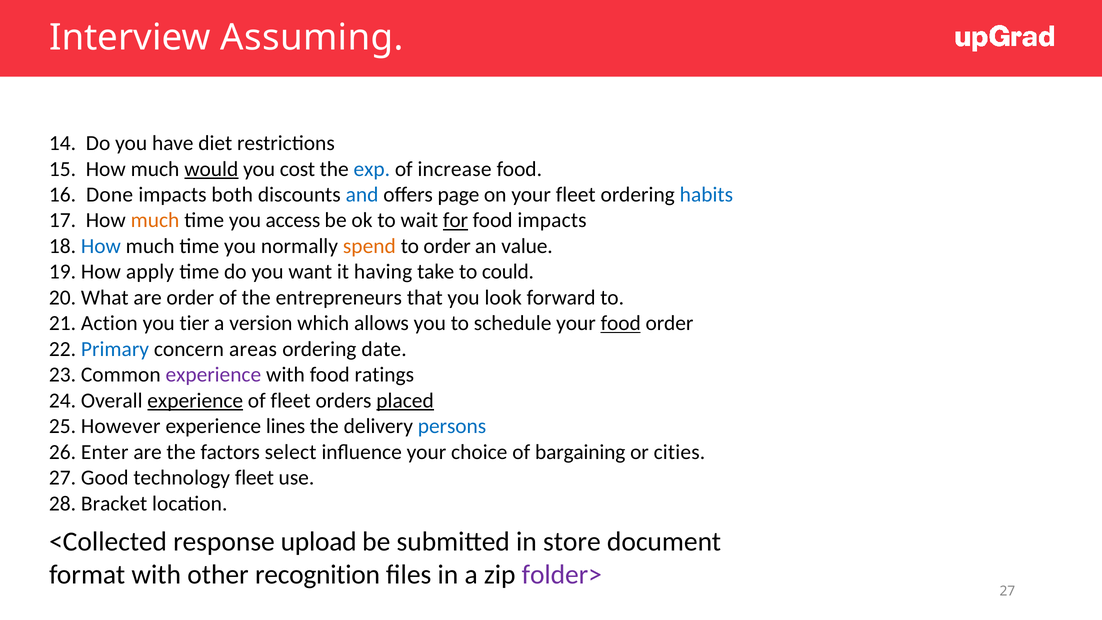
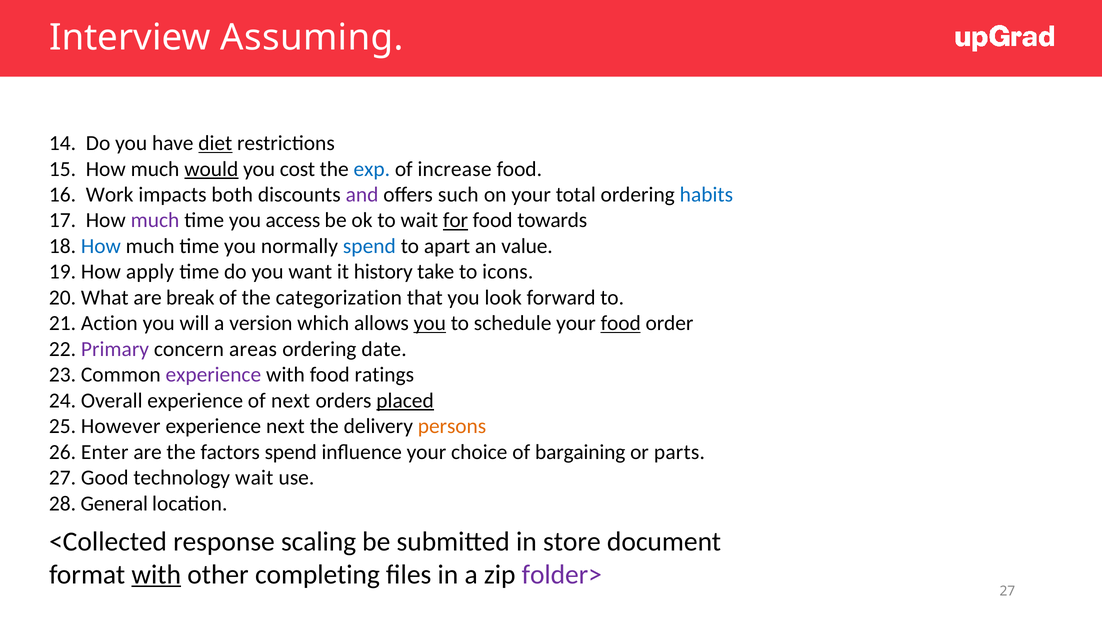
diet underline: none -> present
Done: Done -> Work
and colour: blue -> purple
page: page -> such
your fleet: fleet -> total
much at (155, 220) colour: orange -> purple
food impacts: impacts -> towards
spend at (369, 246) colour: orange -> blue
to order: order -> apart
having: having -> history
could: could -> icons
are order: order -> break
entrepreneurs: entrepreneurs -> categorization
tier: tier -> will
you at (430, 323) underline: none -> present
Primary colour: blue -> purple
experience at (195, 400) underline: present -> none
of fleet: fleet -> next
experience lines: lines -> next
persons colour: blue -> orange
factors select: select -> spend
cities: cities -> parts
technology fleet: fleet -> wait
Bracket: Bracket -> General
upload: upload -> scaling
with at (156, 574) underline: none -> present
recognition: recognition -> completing
